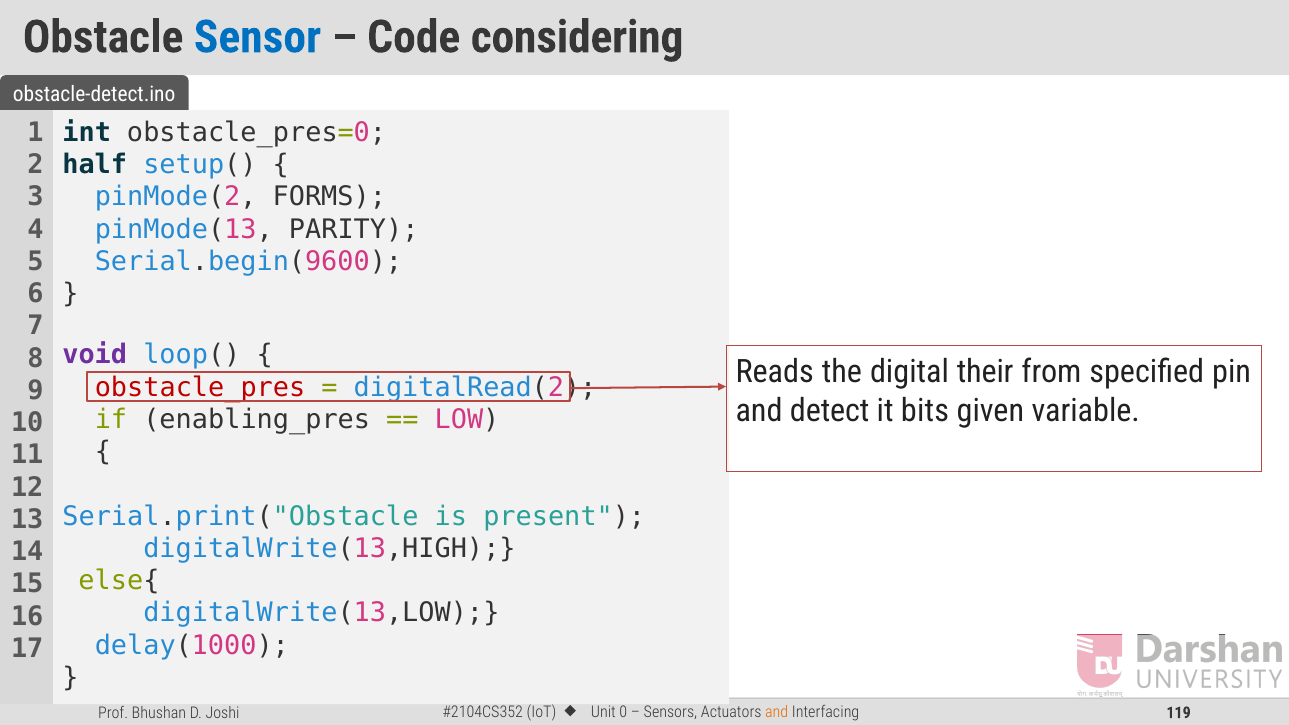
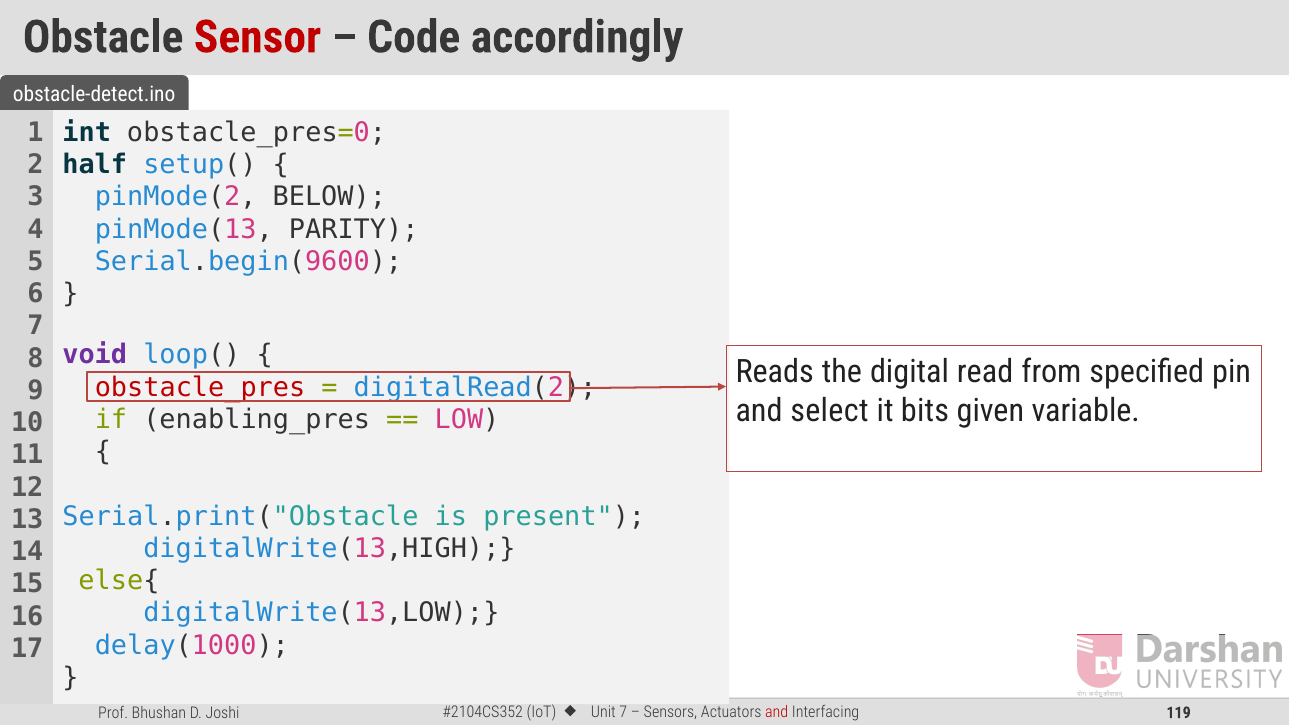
Sensor colour: blue -> red
considering: considering -> accordingly
FORMS: FORMS -> BELOW
their: their -> read
detect: detect -> select
0 at (623, 713): 0 -> 7
and at (777, 713) colour: orange -> red
